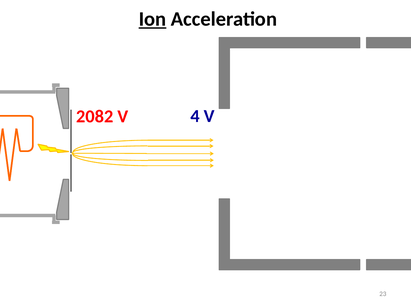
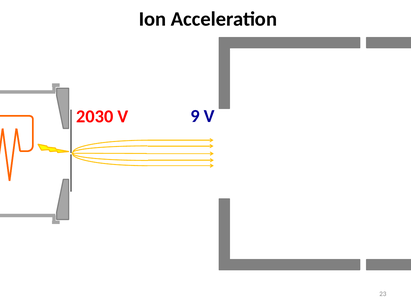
Ion underline: present -> none
2082: 2082 -> 2030
4: 4 -> 9
